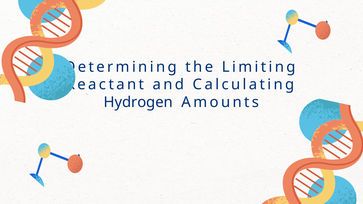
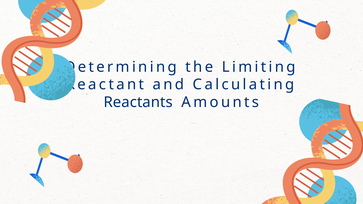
Hydrogen: Hydrogen -> Reactants
